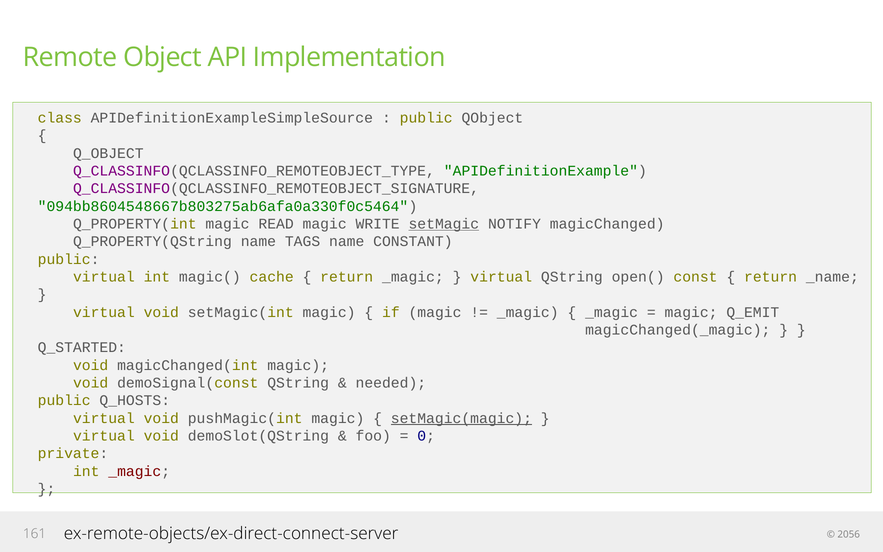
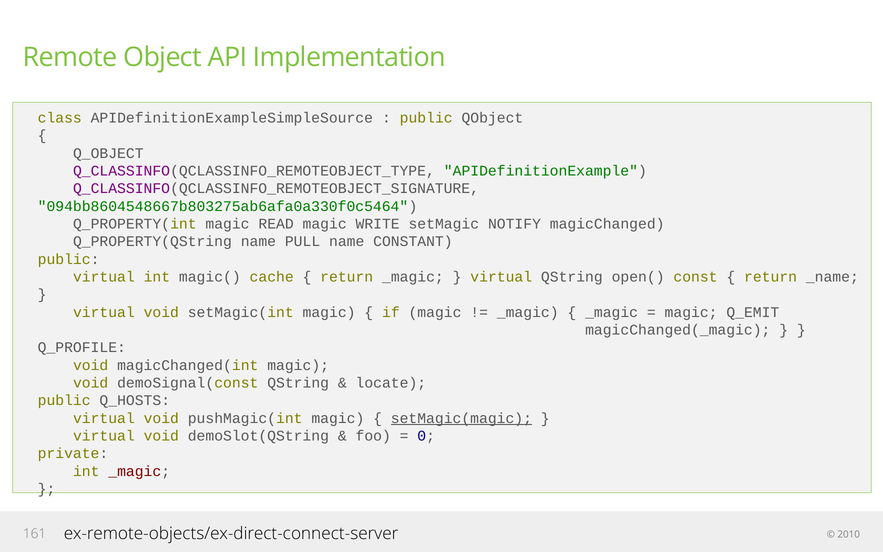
setMagic underline: present -> none
TAGS: TAGS -> PULL
Q_STARTED: Q_STARTED -> Q_PROFILE
needed: needed -> locate
2056: 2056 -> 2010
